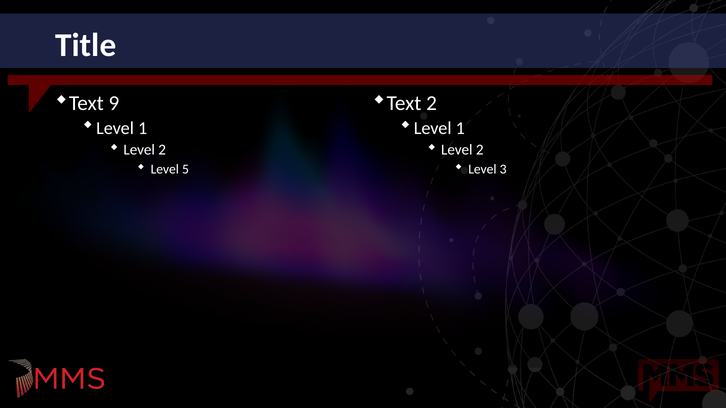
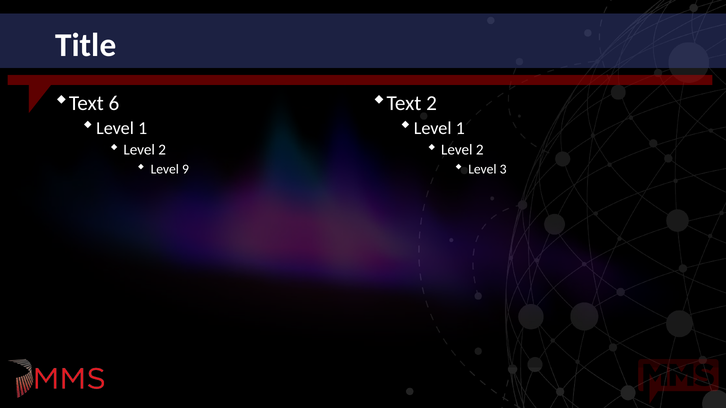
9: 9 -> 6
5: 5 -> 9
